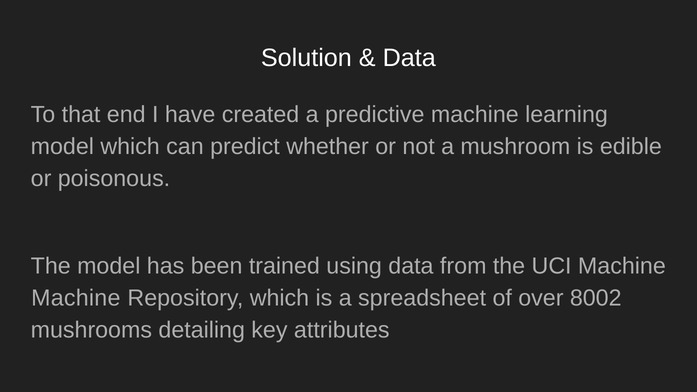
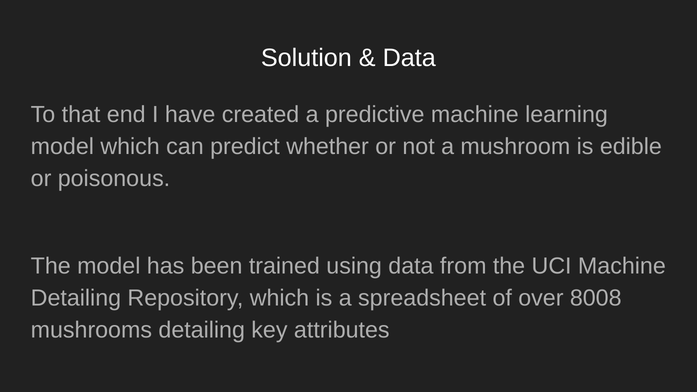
Machine at (76, 298): Machine -> Detailing
8002: 8002 -> 8008
